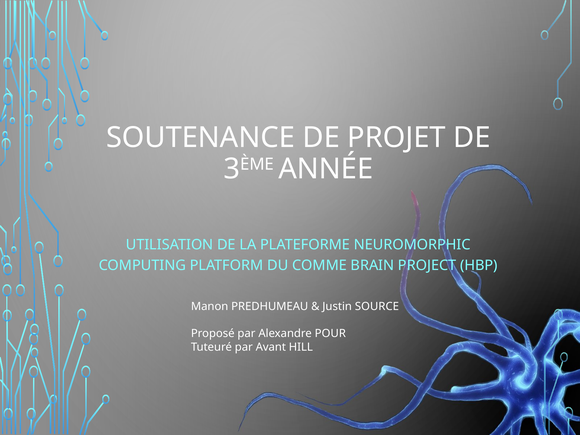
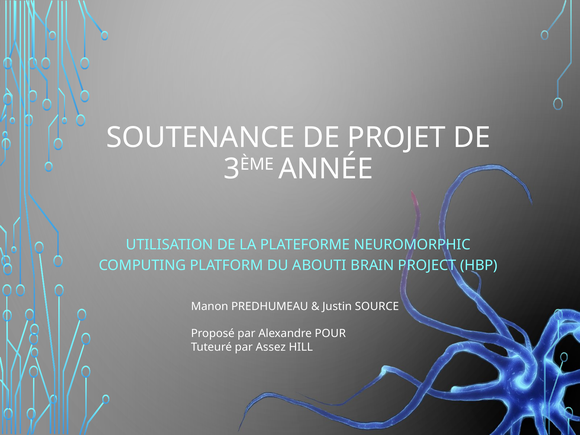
COMME: COMME -> ABOUTI
Avant: Avant -> Assez
